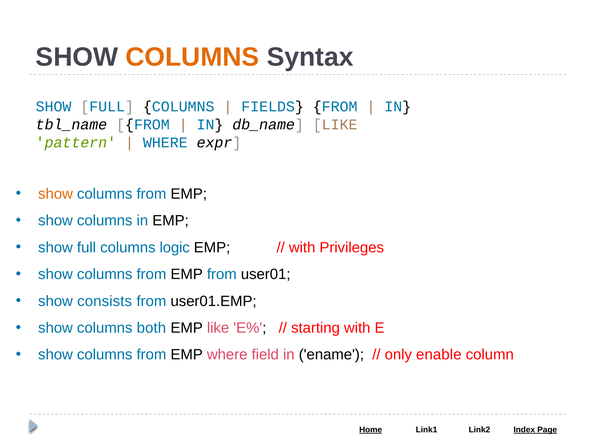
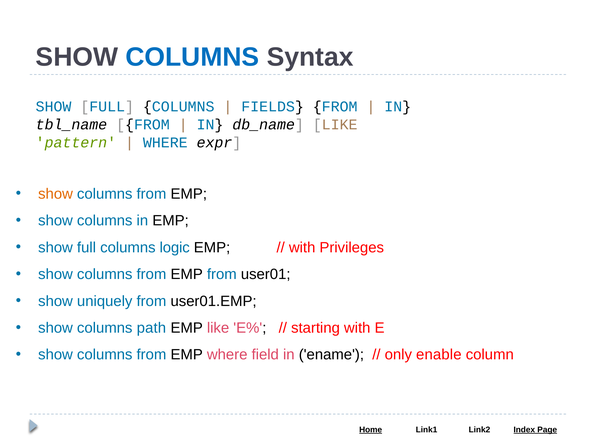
COLUMNS at (192, 57) colour: orange -> blue
consists: consists -> uniquely
both: both -> path
